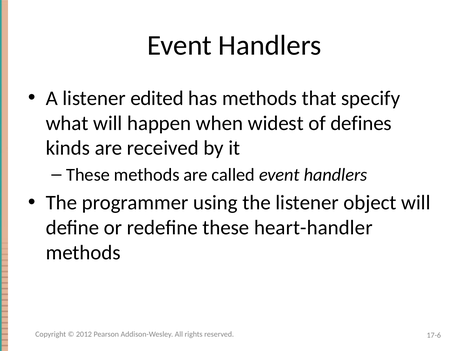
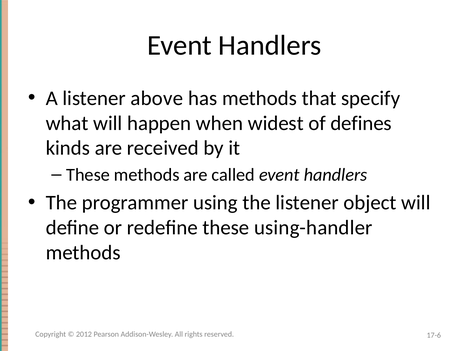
edited: edited -> above
heart-handler: heart-handler -> using-handler
